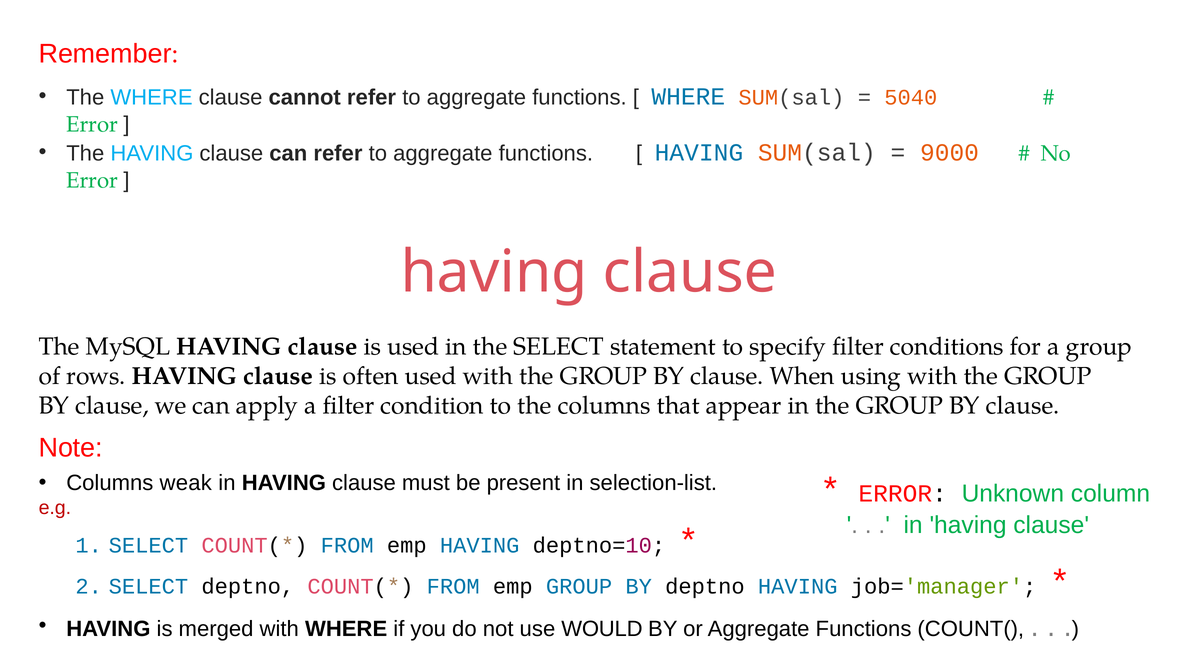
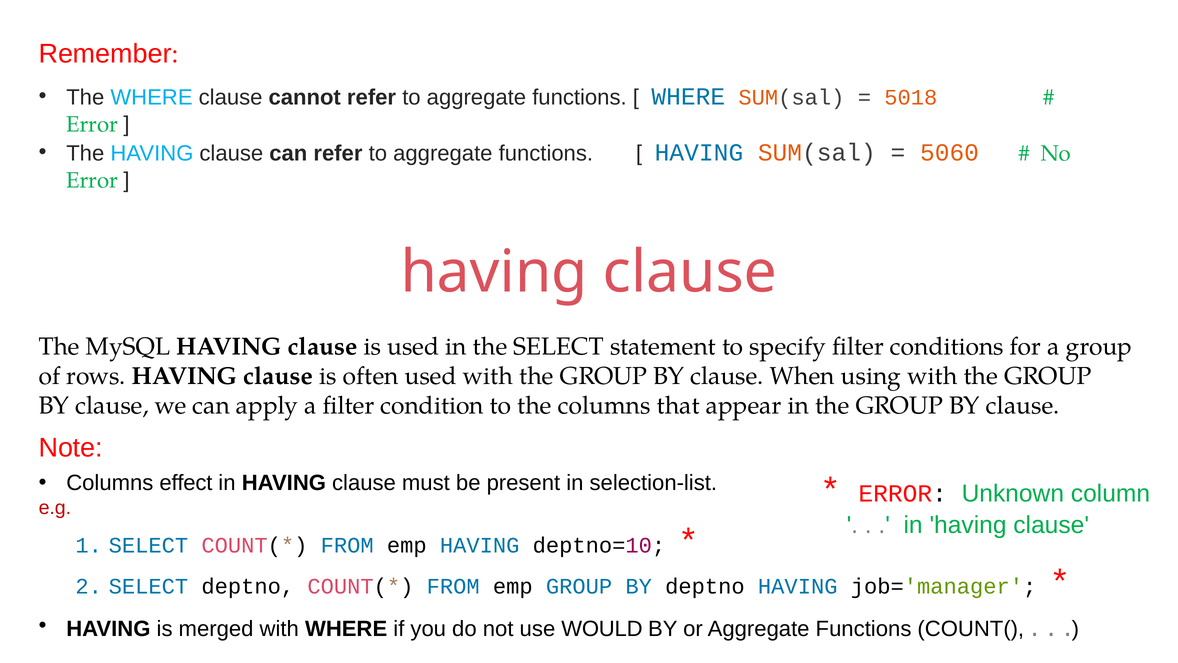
5040: 5040 -> 5018
9000: 9000 -> 5060
weak: weak -> effect
